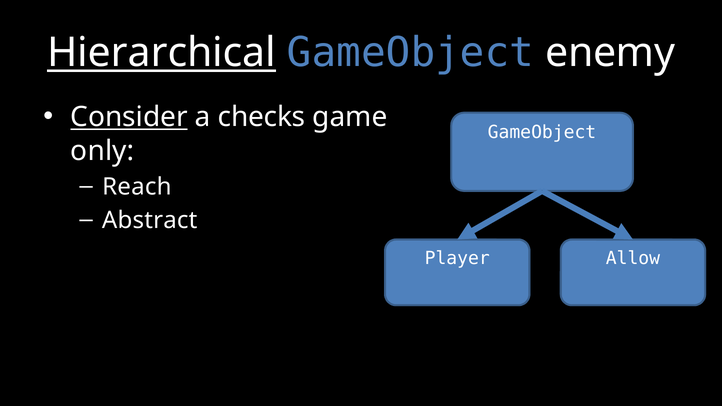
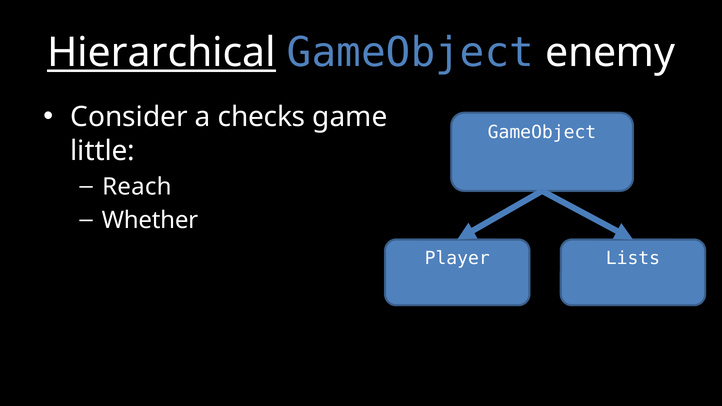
Consider underline: present -> none
only: only -> little
Abstract: Abstract -> Whether
Allow: Allow -> Lists
